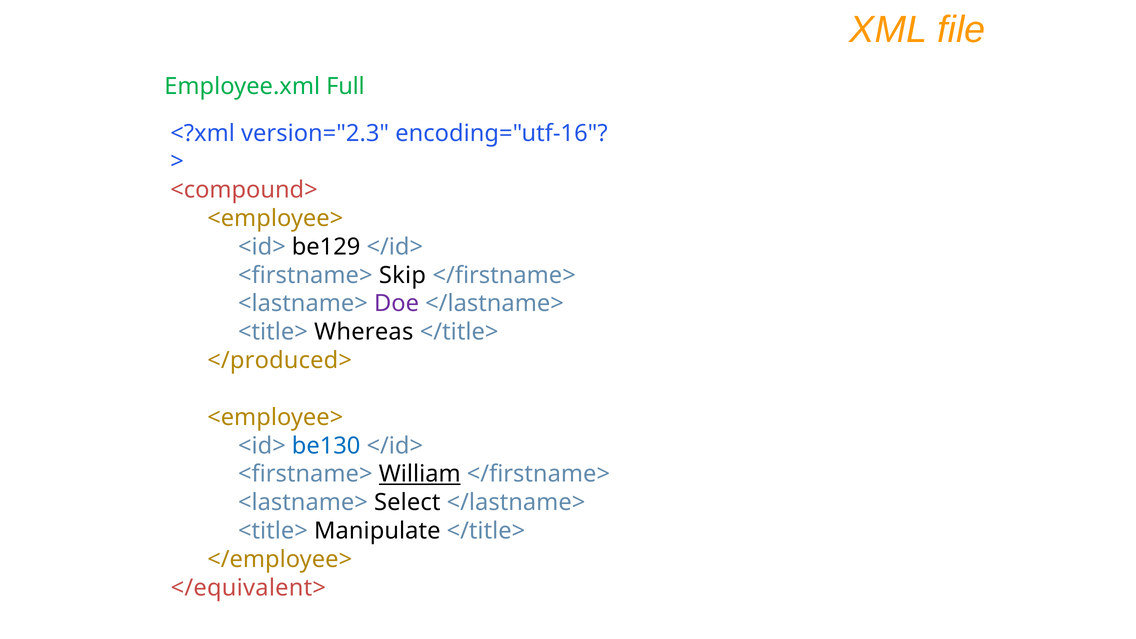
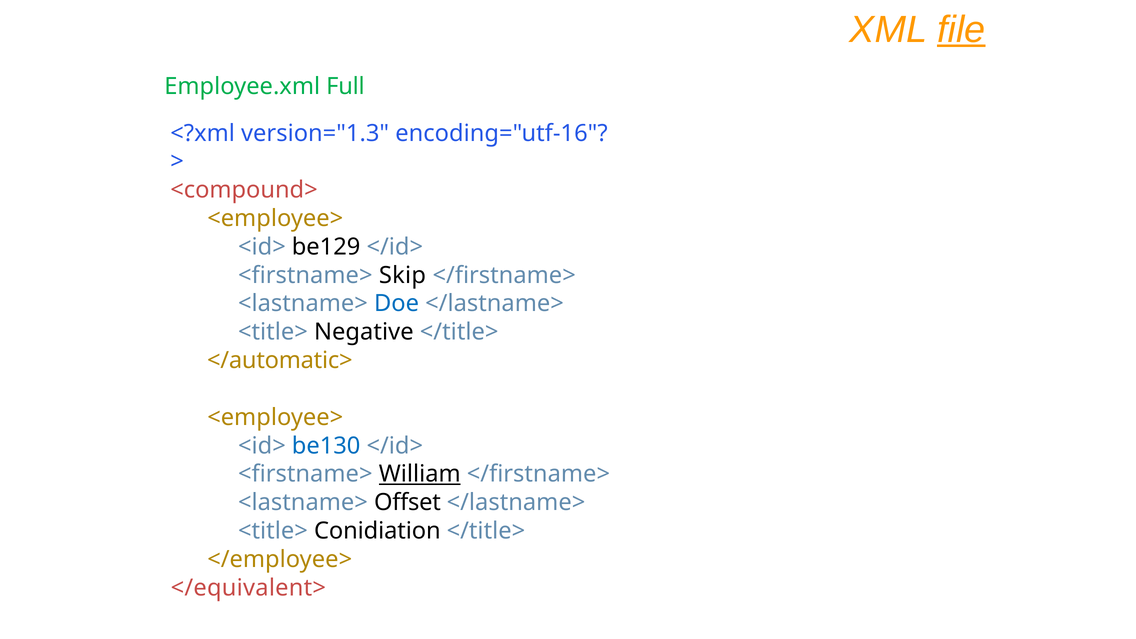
file underline: none -> present
version="2.3: version="2.3 -> version="1.3
Doe colour: purple -> blue
Whereas: Whereas -> Negative
</produced>: </produced> -> </automatic>
Select: Select -> Offset
Manipulate: Manipulate -> Conidiation
